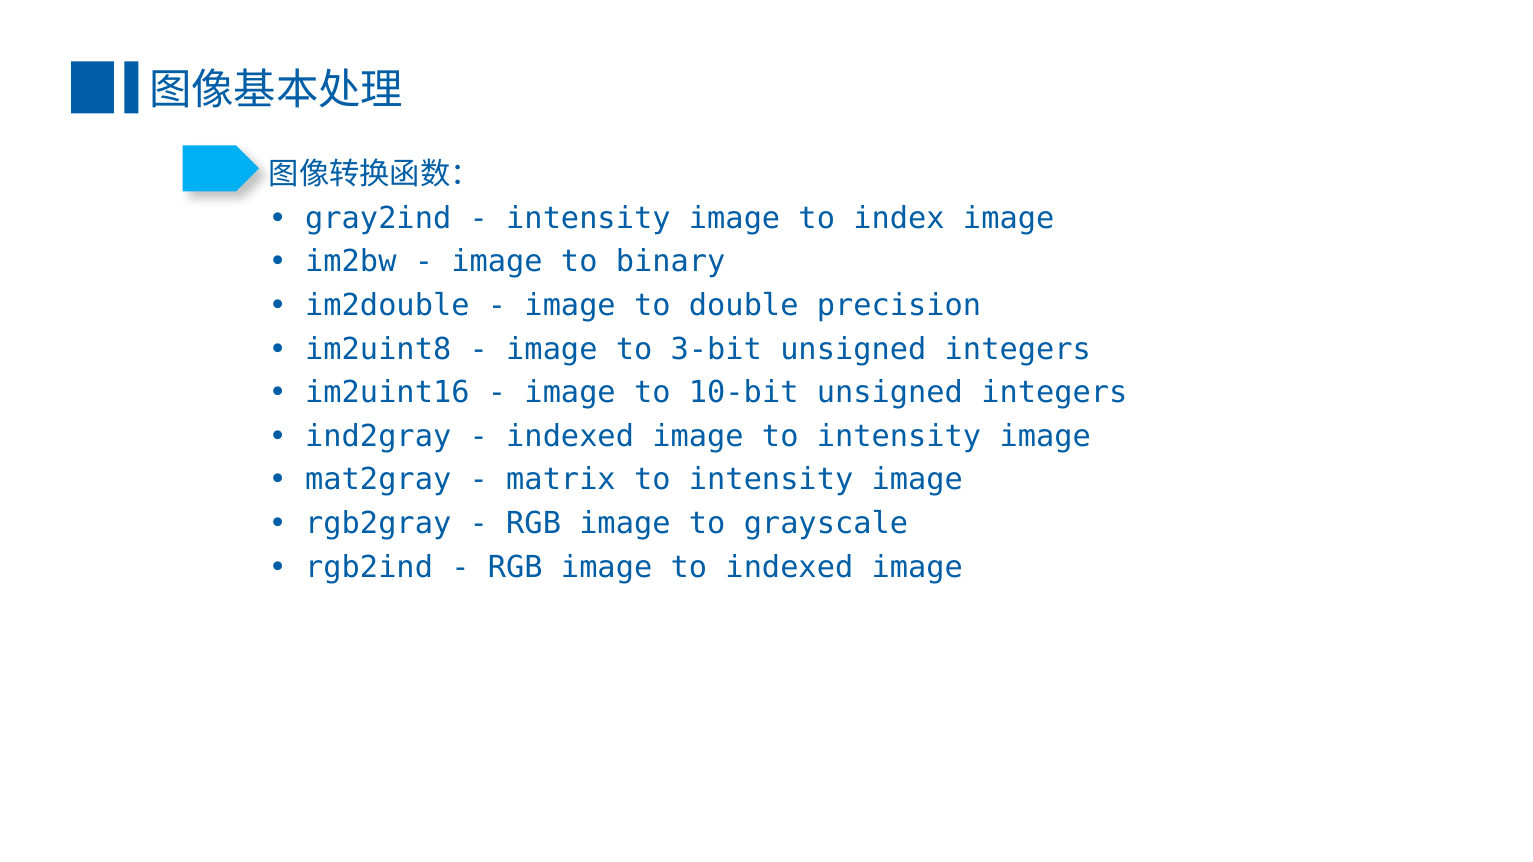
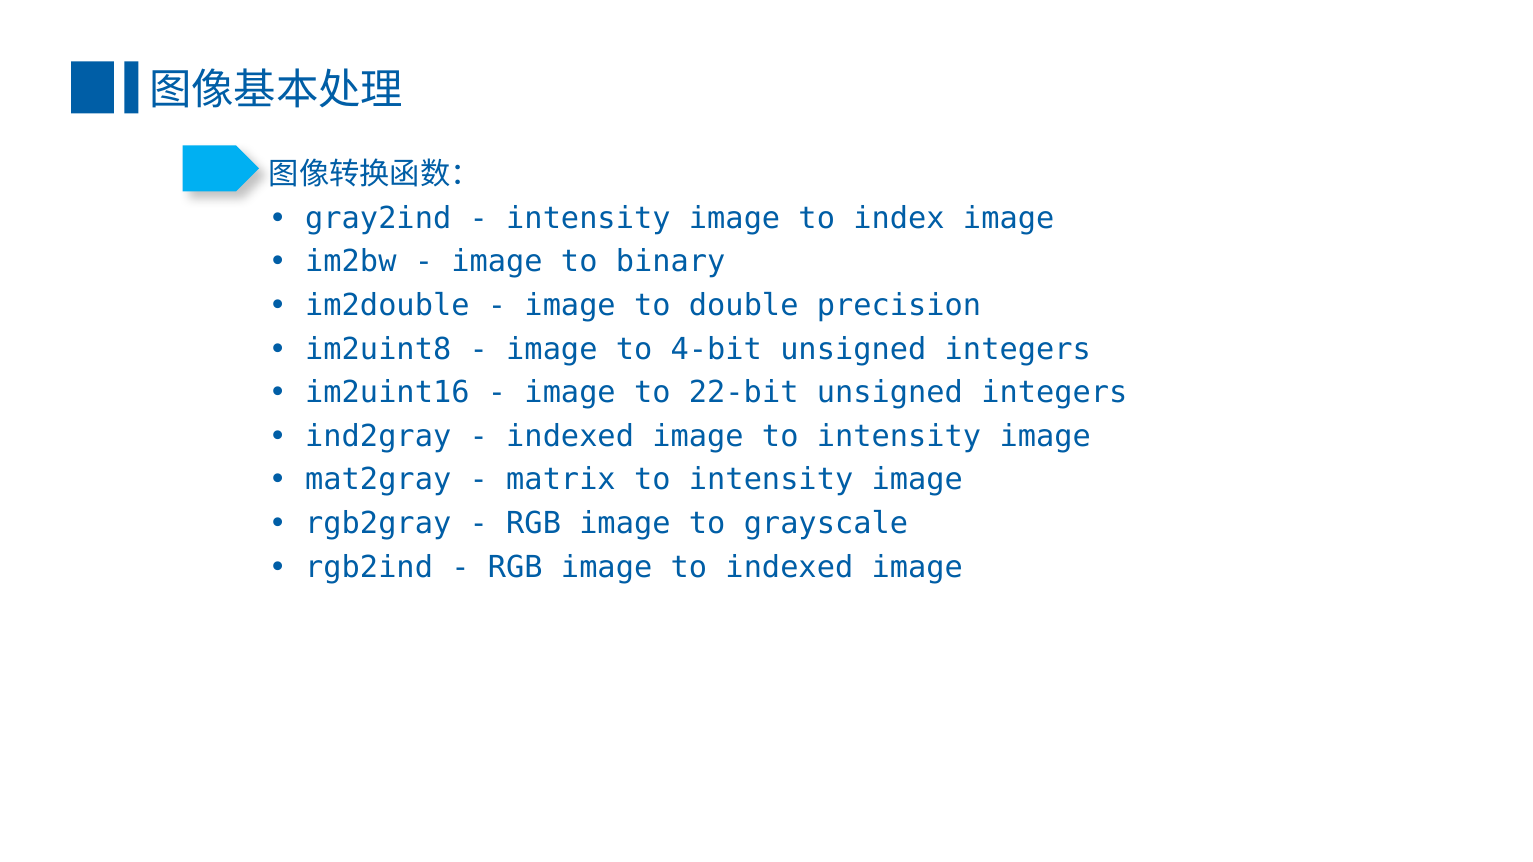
3-bit: 3-bit -> 4-bit
10-bit: 10-bit -> 22-bit
